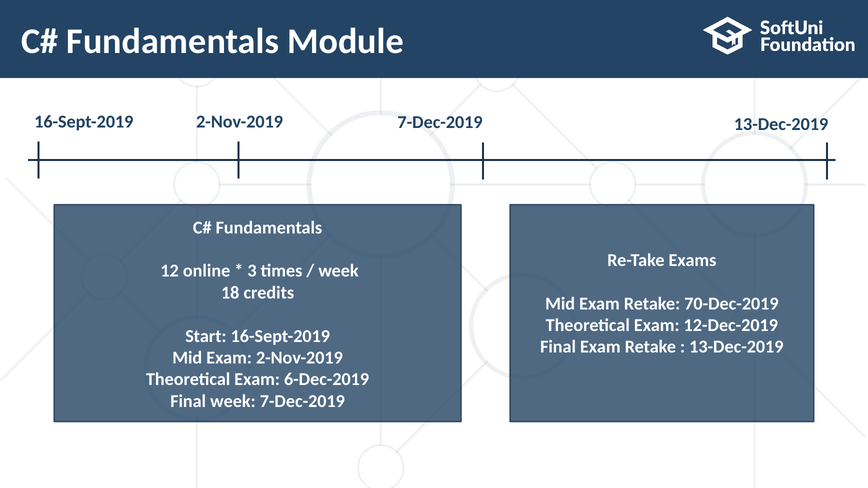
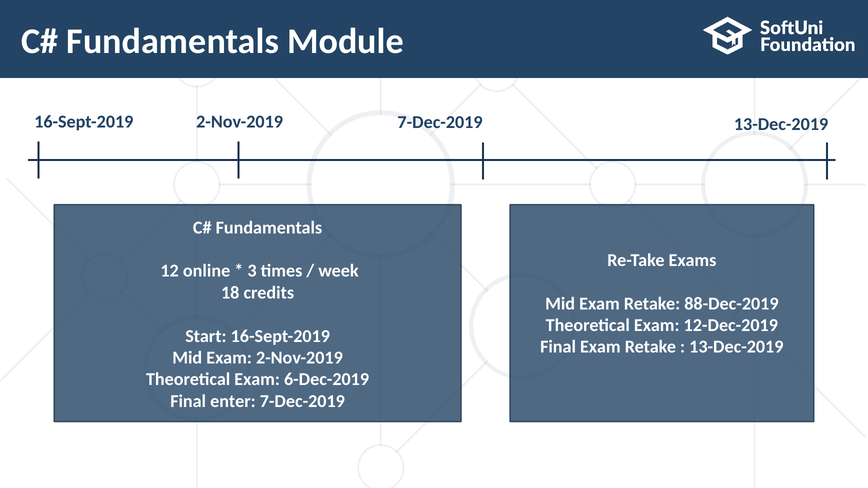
70-Dec-2019: 70-Dec-2019 -> 88-Dec-2019
Final week: week -> enter
